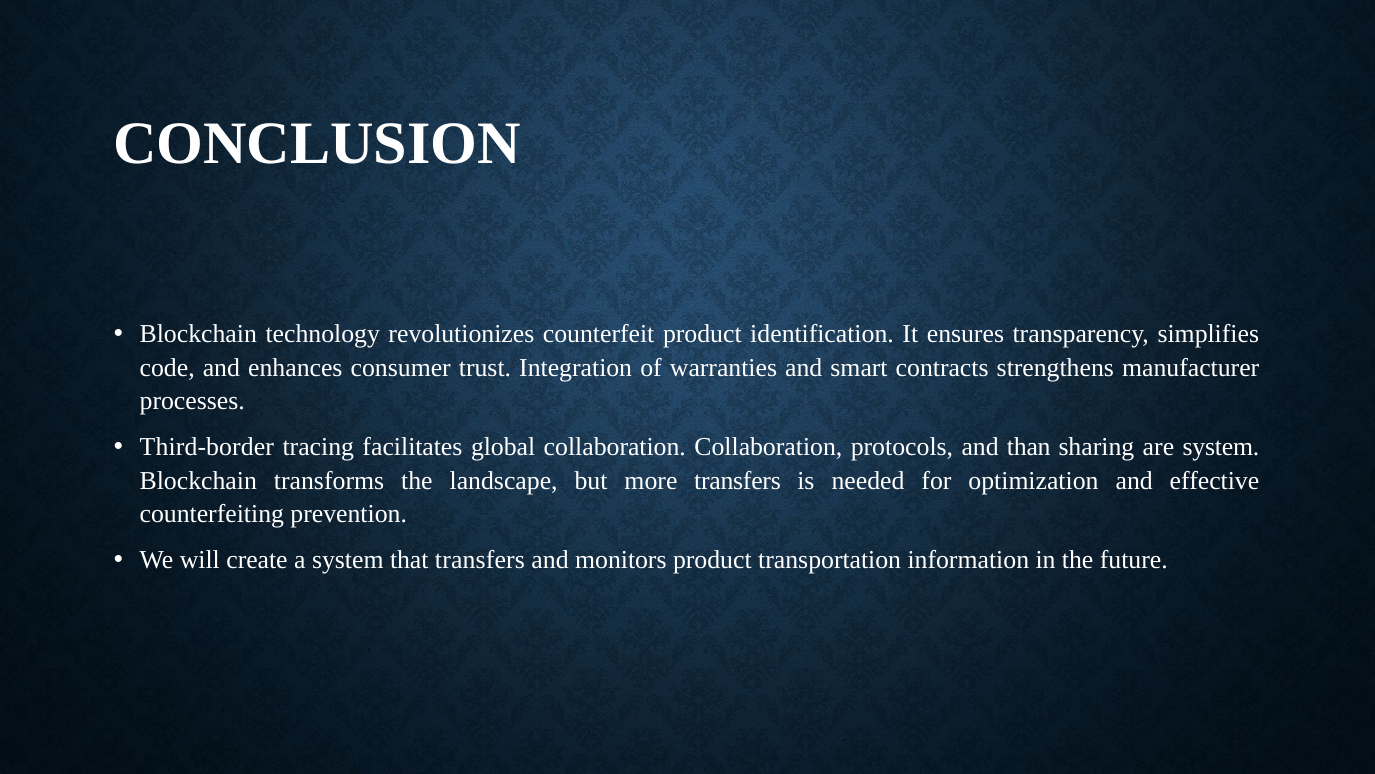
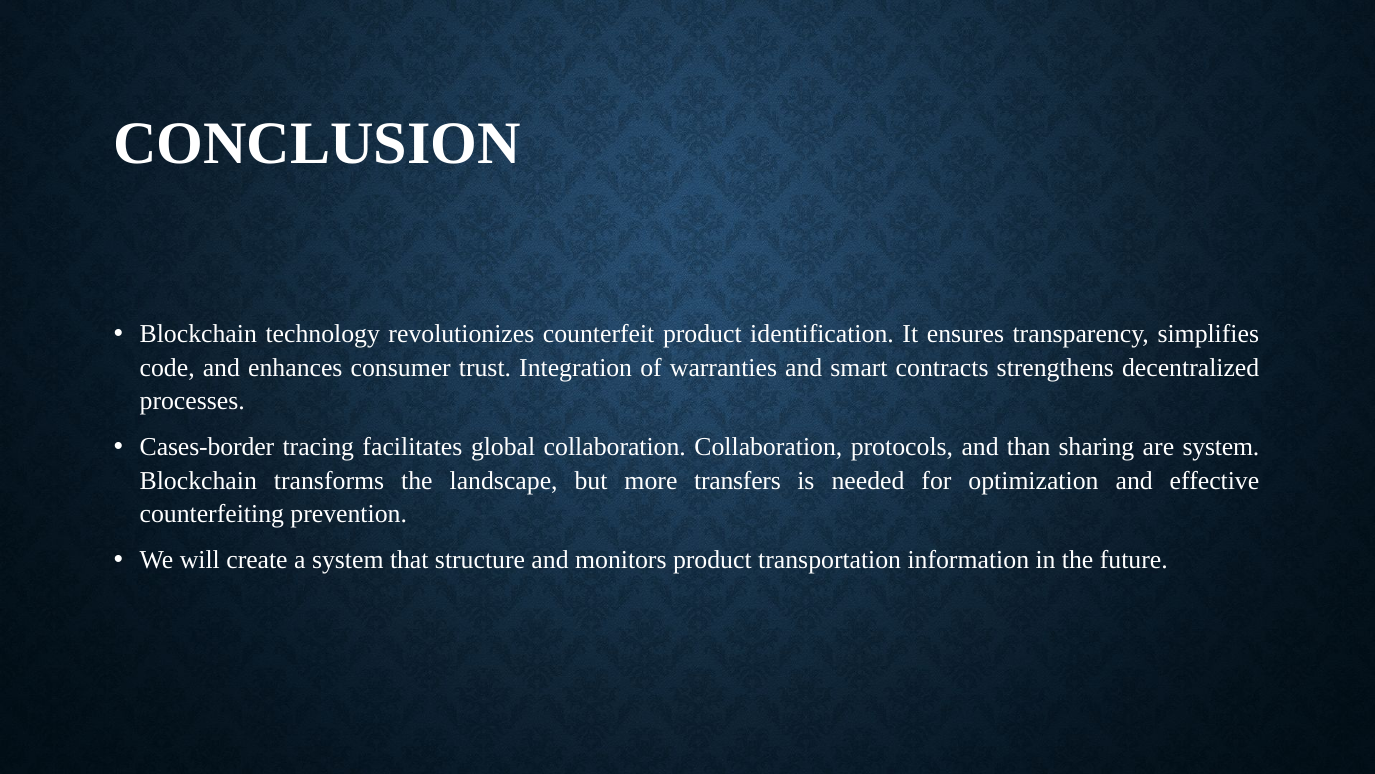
manufacturer: manufacturer -> decentralized
Third-border: Third-border -> Cases-border
that transfers: transfers -> structure
